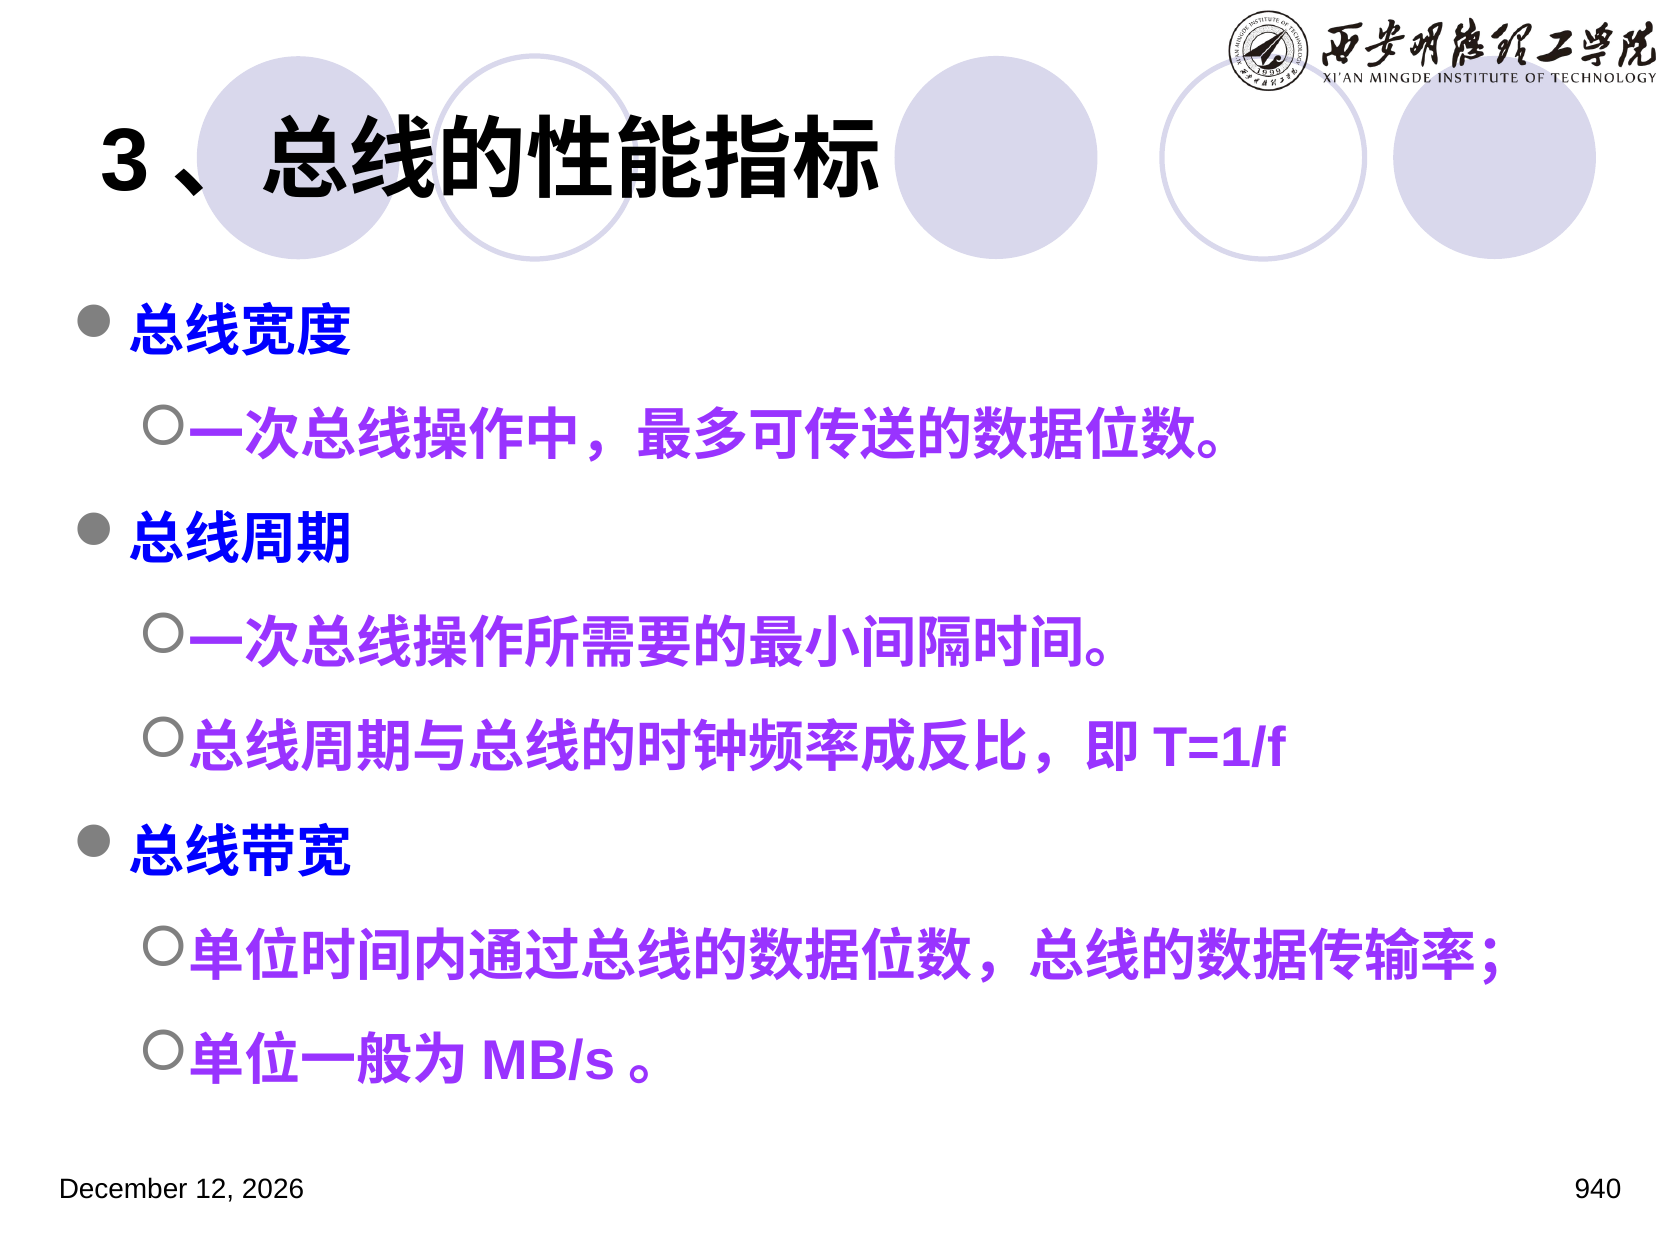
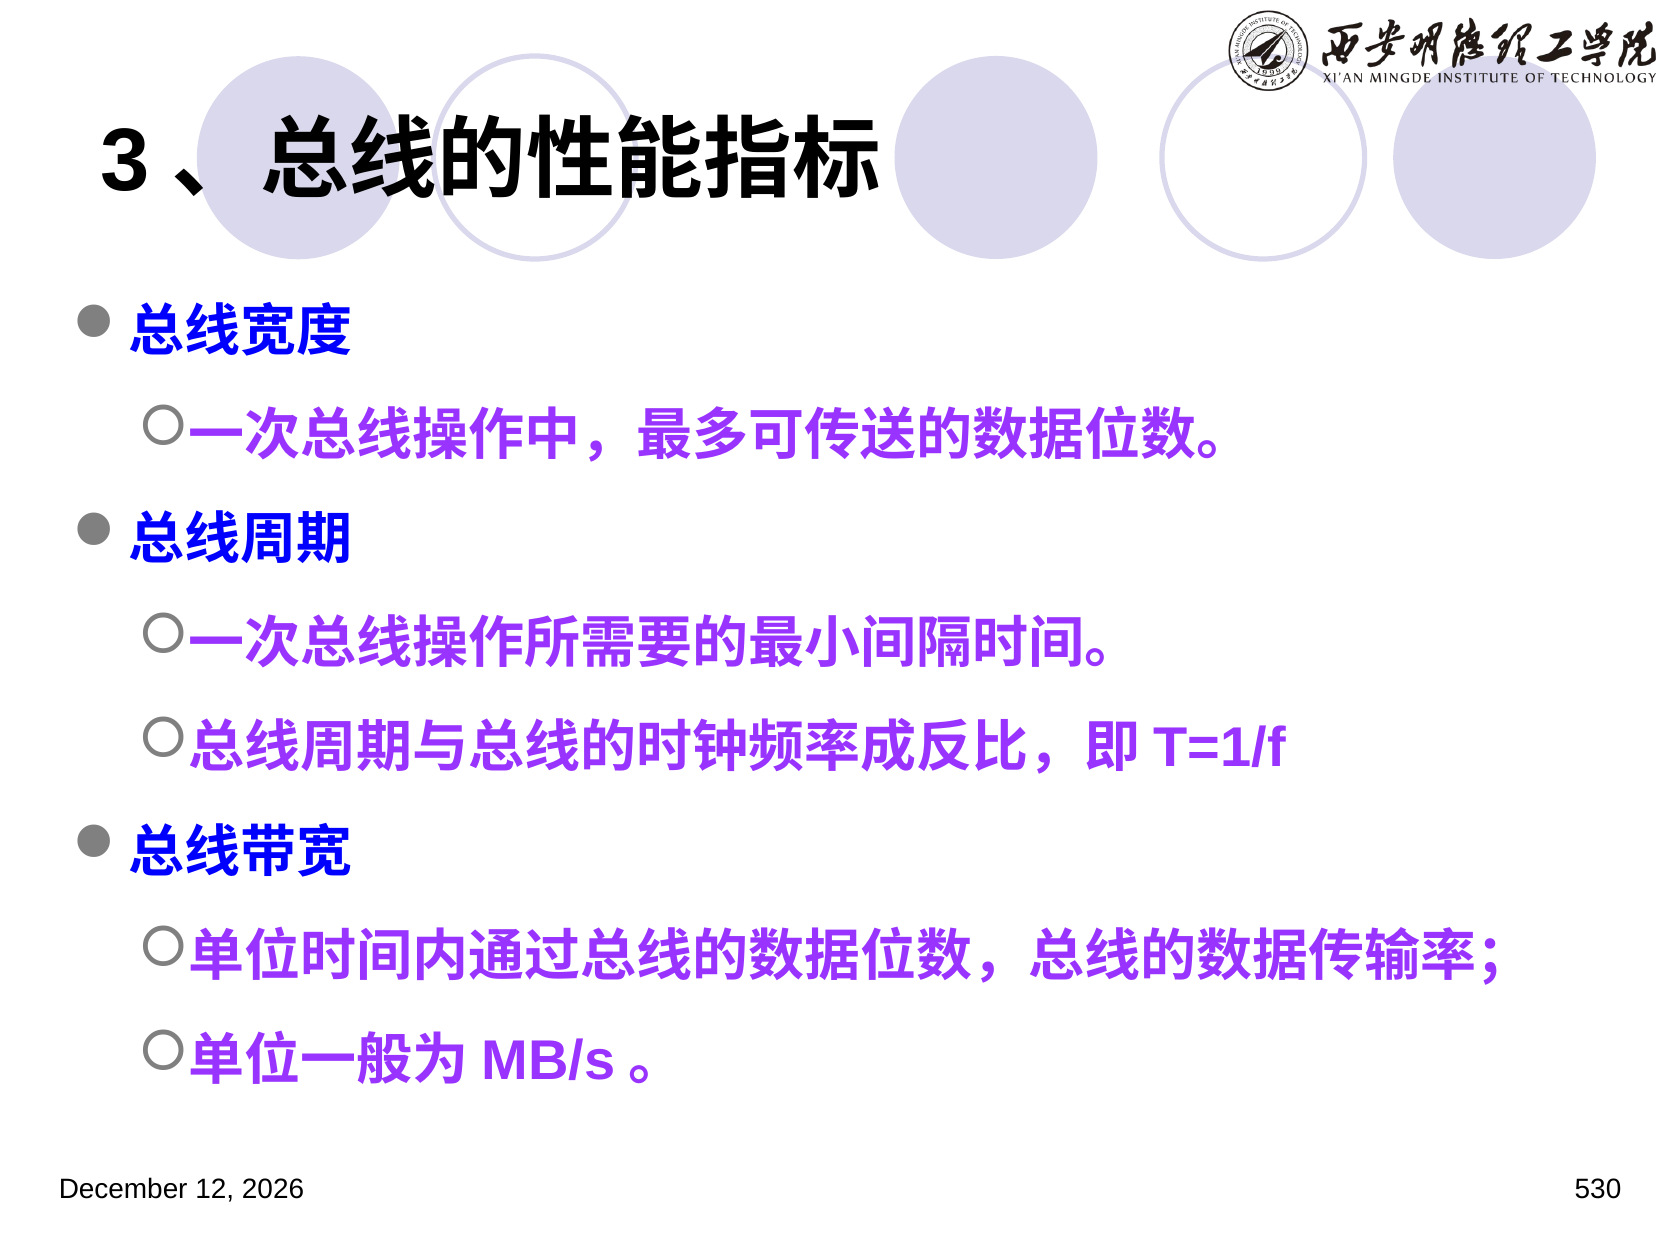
940: 940 -> 530
